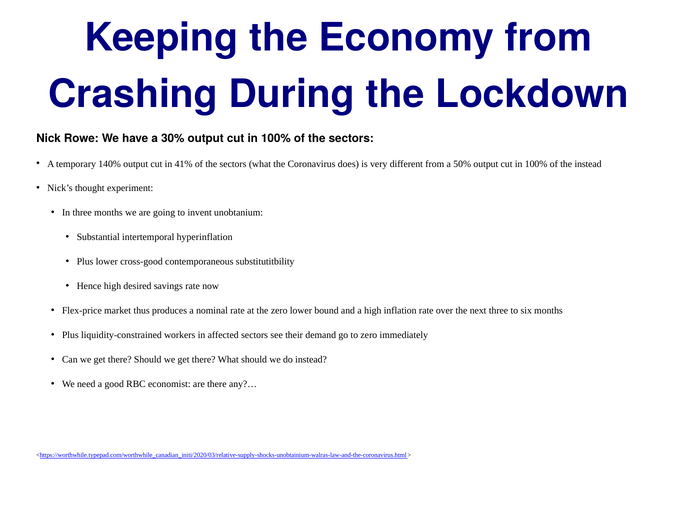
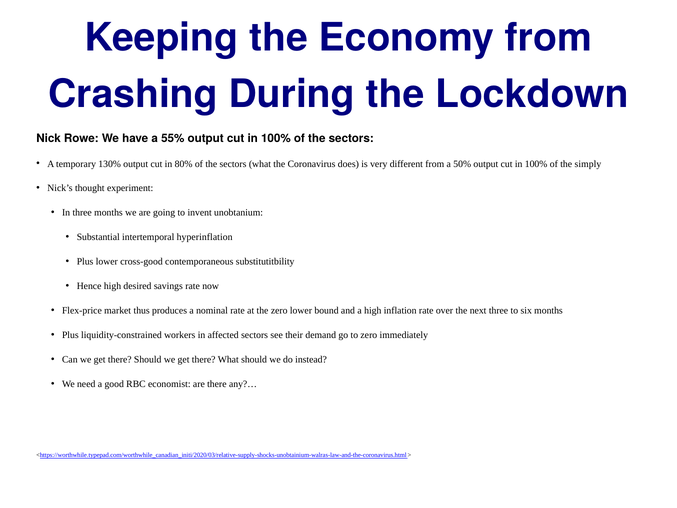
30%: 30% -> 55%
140%: 140% -> 130%
41%: 41% -> 80%
the instead: instead -> simply
